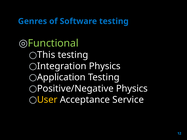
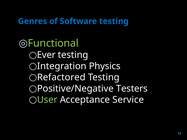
This: This -> Ever
Application: Application -> Refactored
Positive/Negative Physics: Physics -> Testers
User colour: yellow -> light green
